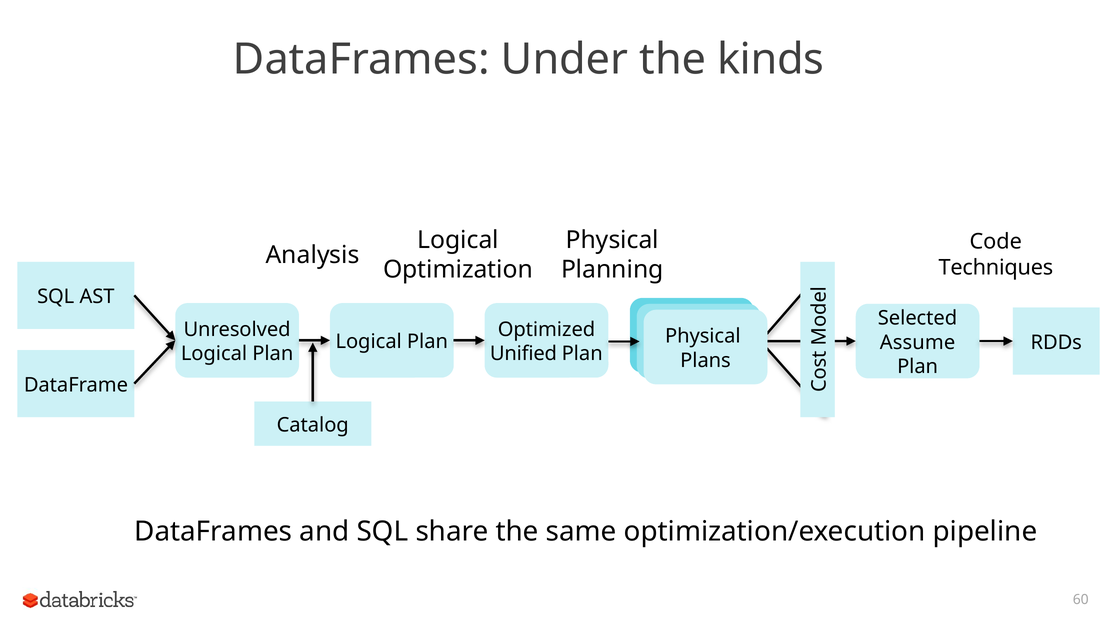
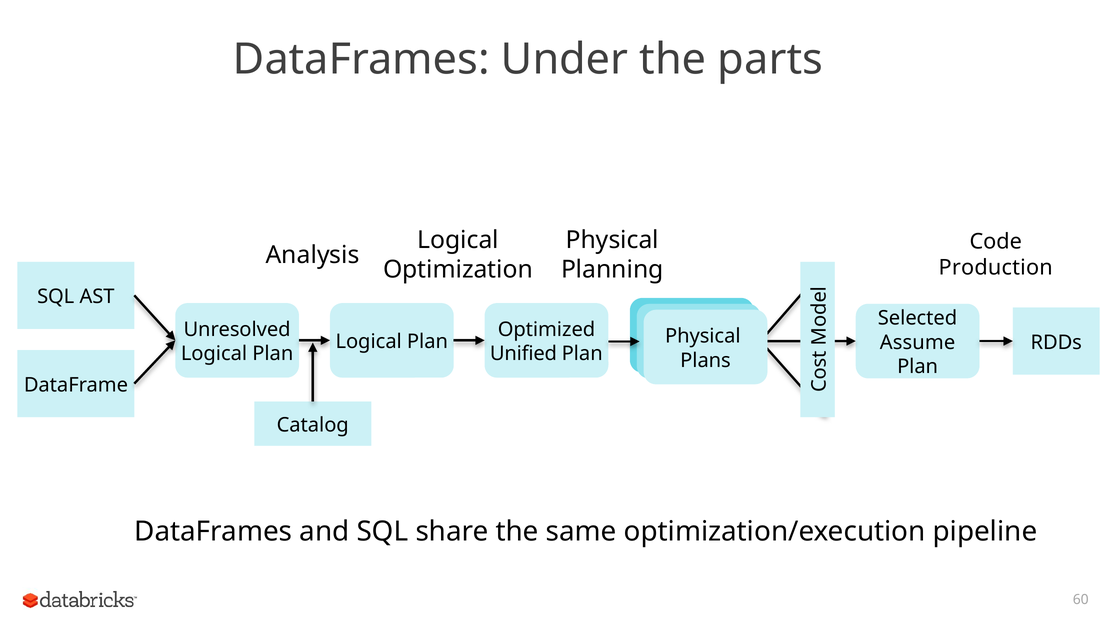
kinds: kinds -> parts
Techniques: Techniques -> Production
